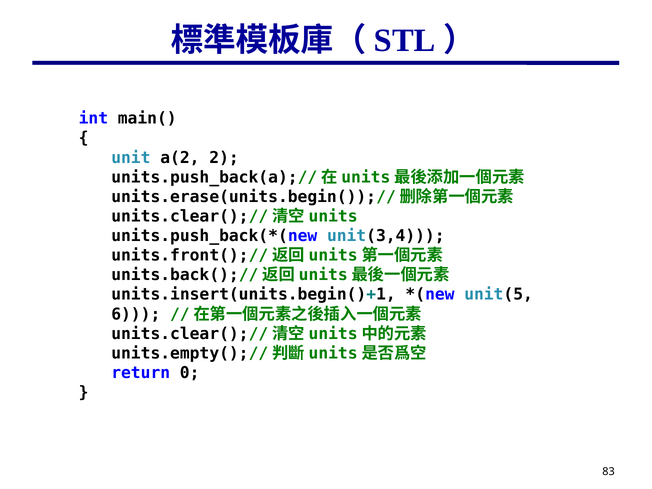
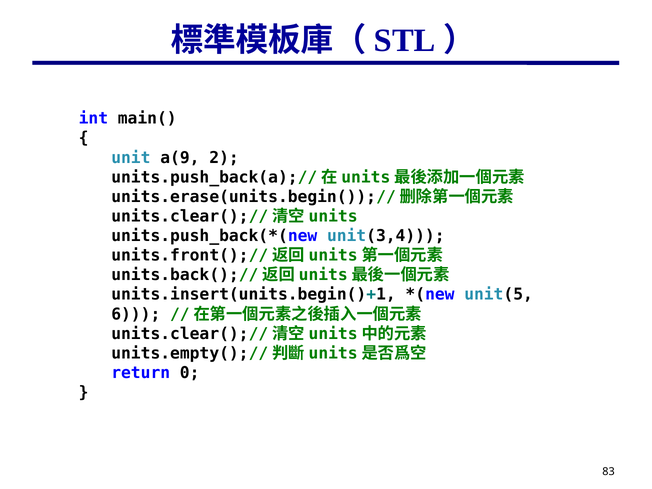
a(2: a(2 -> a(9
